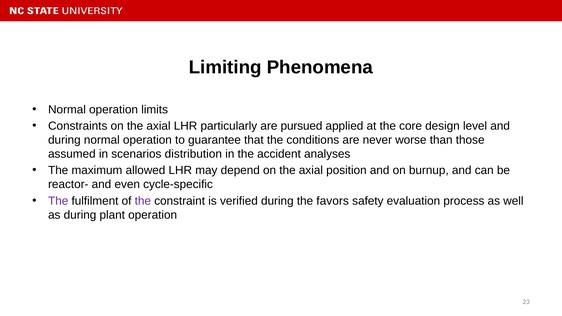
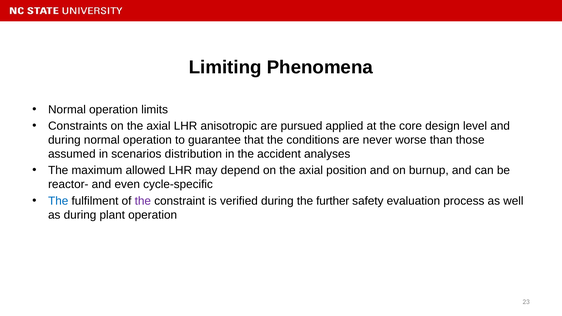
particularly: particularly -> anisotropic
The at (58, 201) colour: purple -> blue
favors: favors -> further
